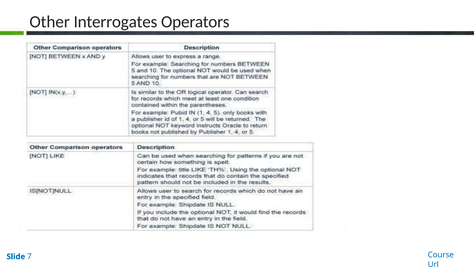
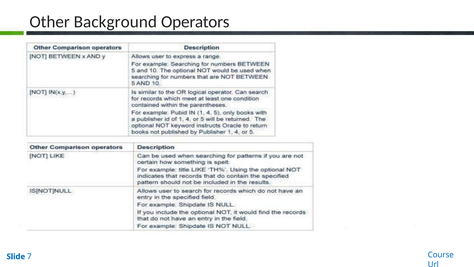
Interrogates: Interrogates -> Background
